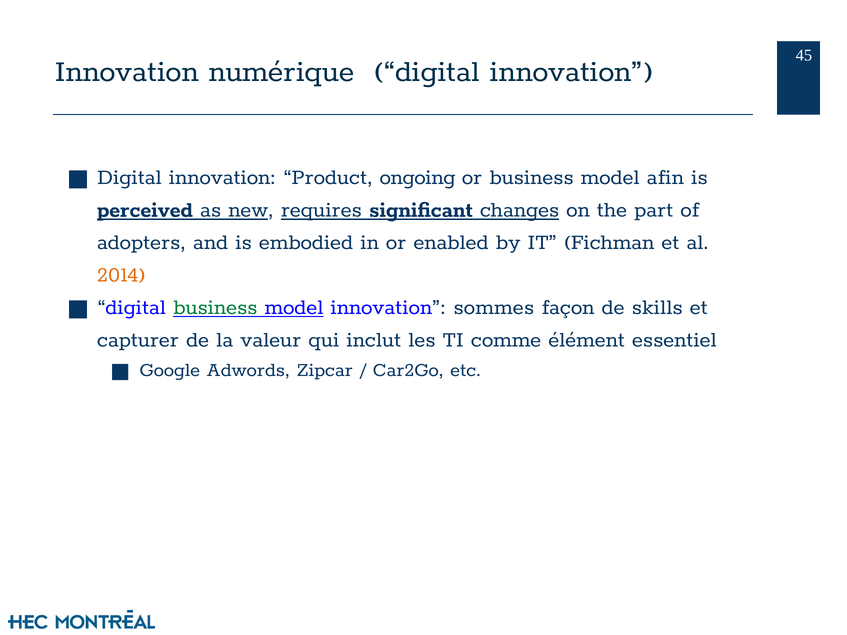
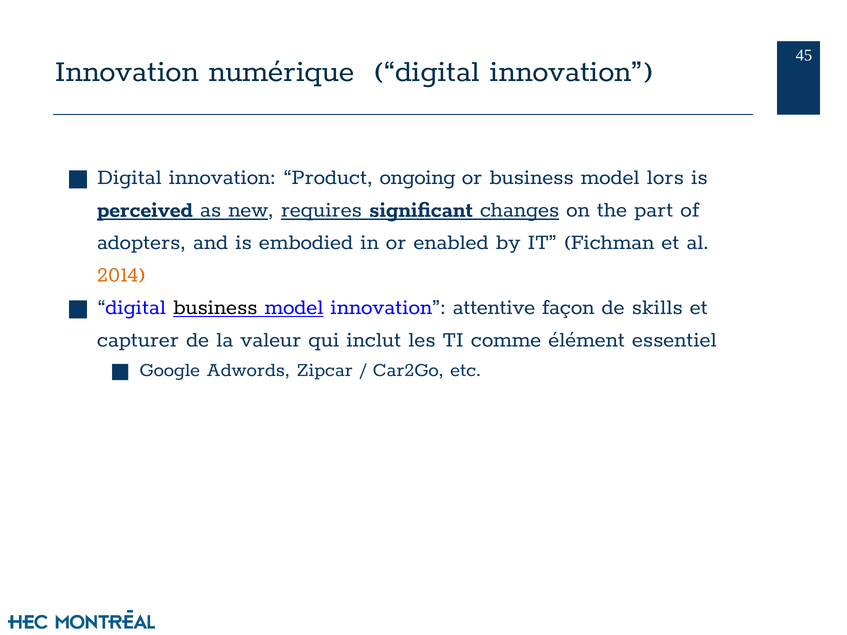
afin: afin -> lors
business at (215, 307) colour: green -> black
sommes: sommes -> attentive
